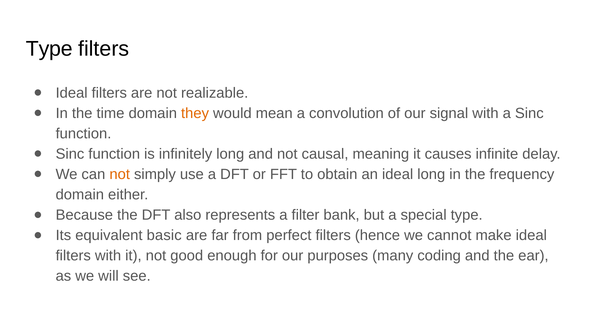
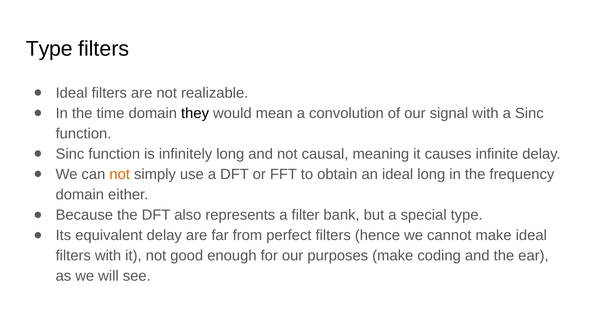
they colour: orange -> black
equivalent basic: basic -> delay
purposes many: many -> make
